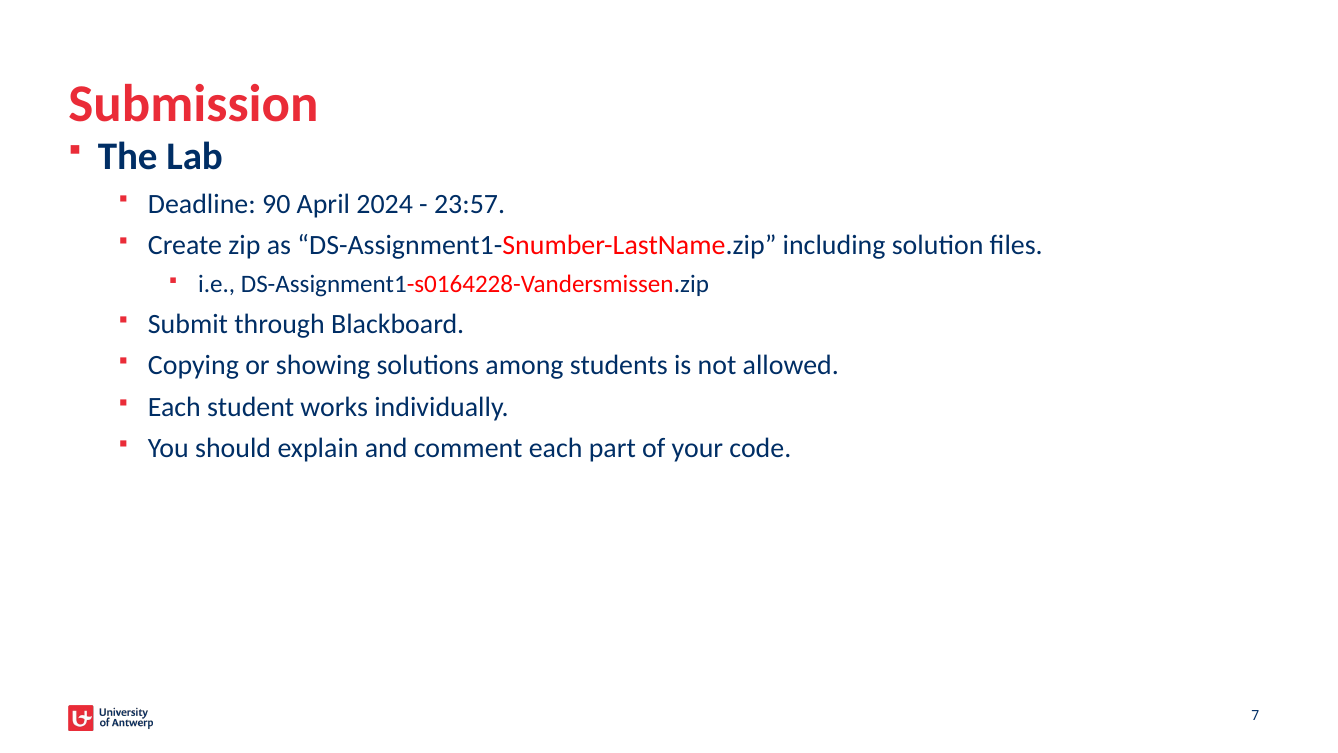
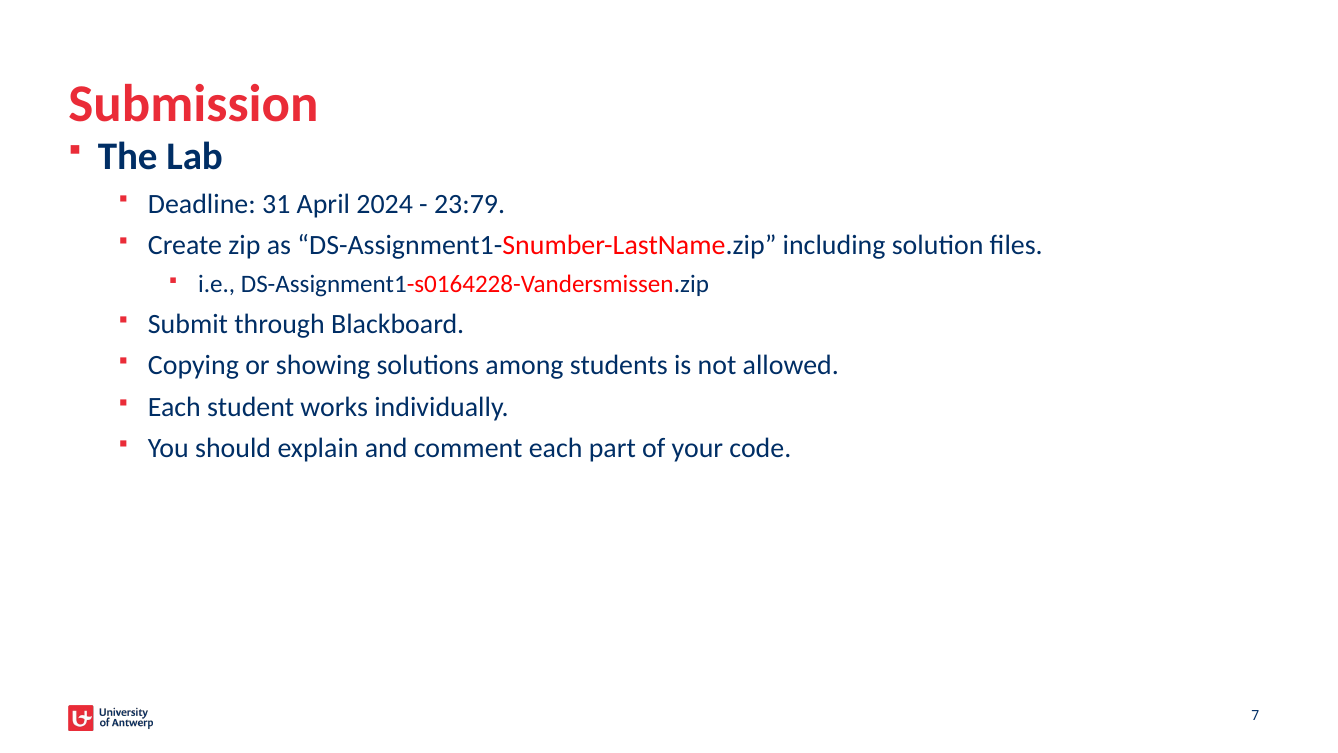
90: 90 -> 31
23:57: 23:57 -> 23:79
